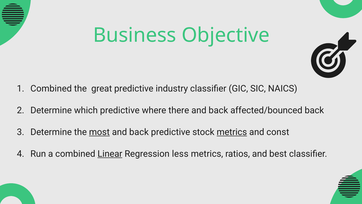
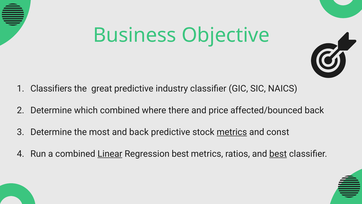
Combined at (51, 88): Combined -> Classifiers
which predictive: predictive -> combined
back at (218, 110): back -> price
most underline: present -> none
Regression less: less -> best
best at (278, 154) underline: none -> present
